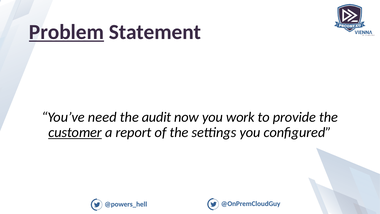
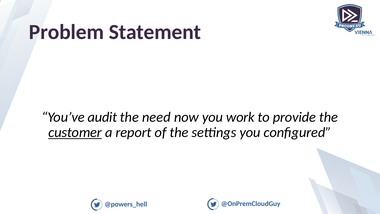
Problem underline: present -> none
need: need -> audit
audit: audit -> need
